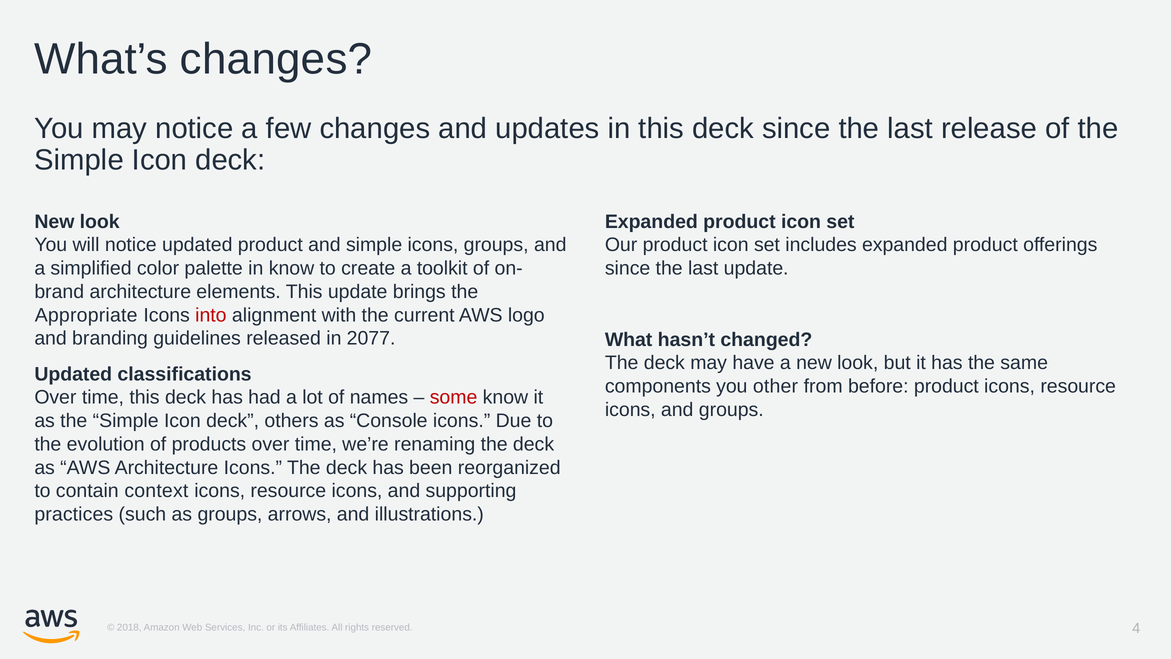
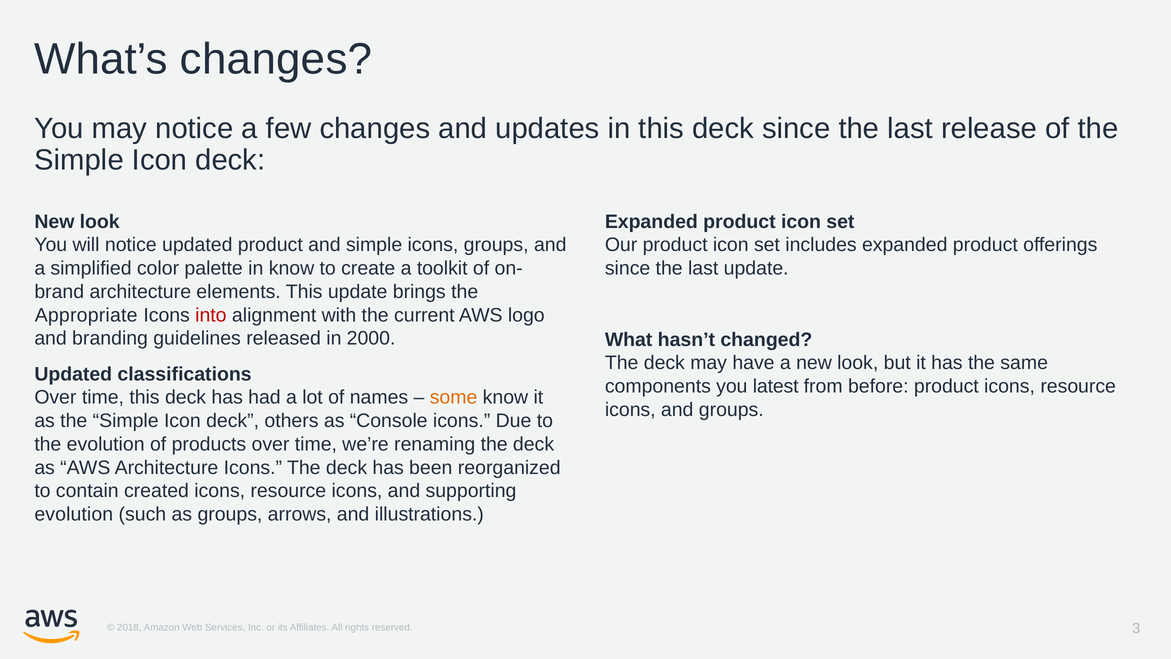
2077: 2077 -> 2000
other: other -> latest
some colour: red -> orange
context: context -> created
practices at (74, 514): practices -> evolution
4: 4 -> 3
